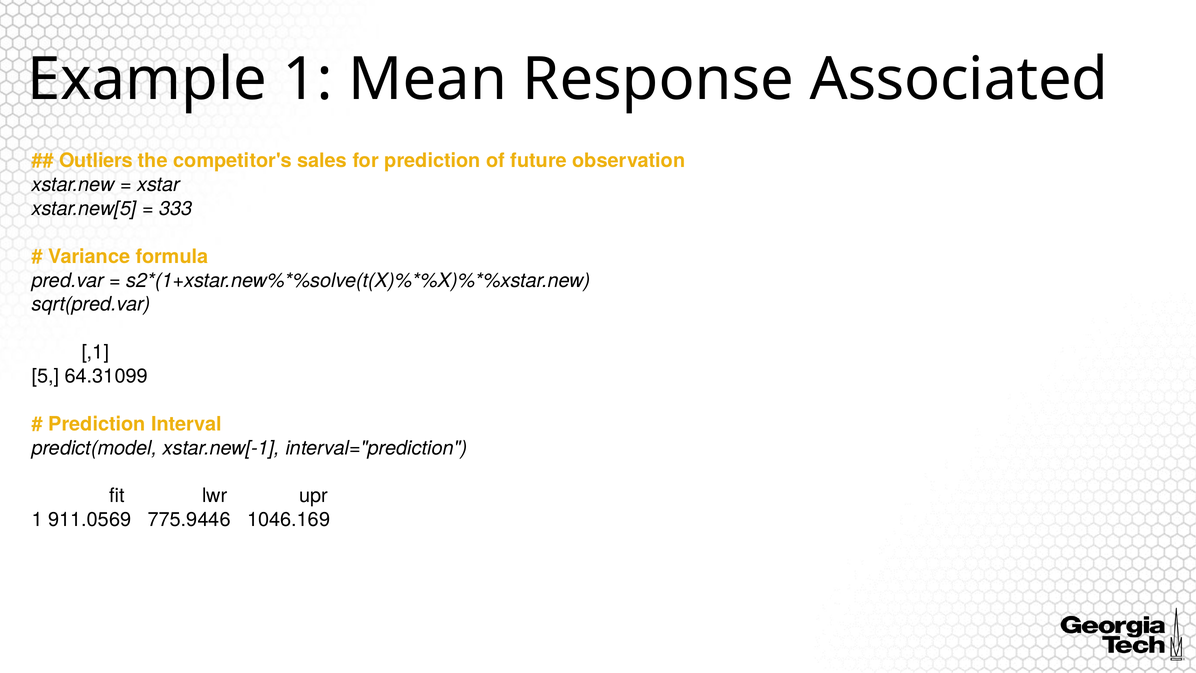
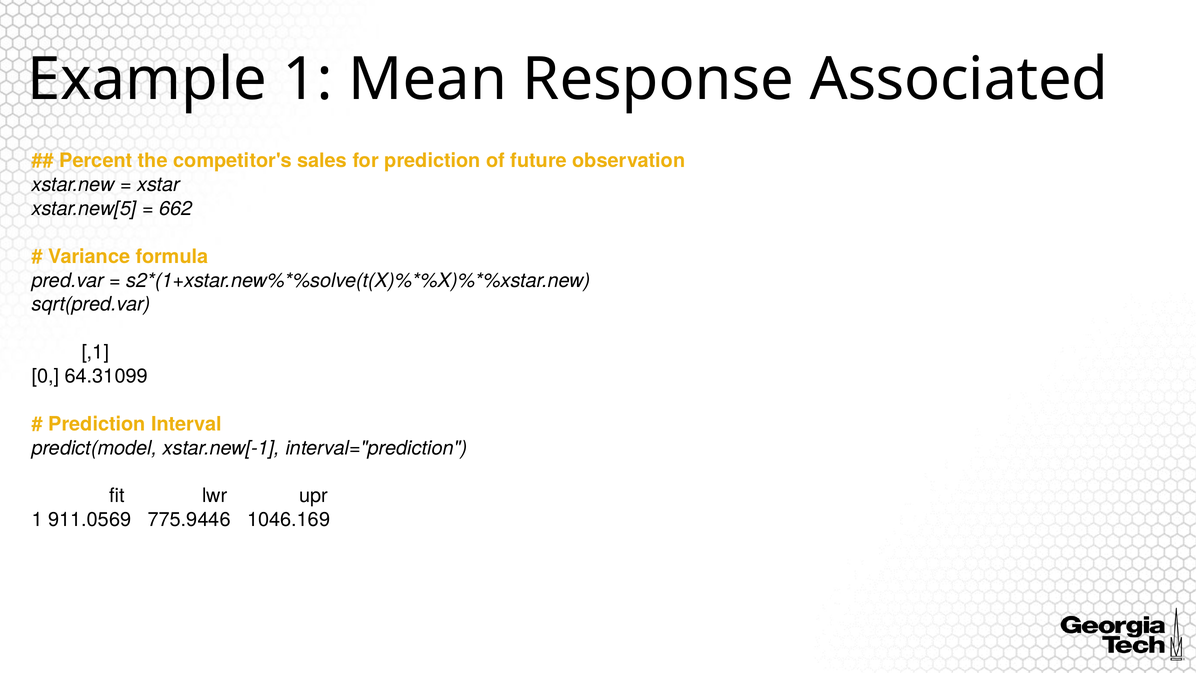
Outliers: Outliers -> Percent
333: 333 -> 662
5: 5 -> 0
